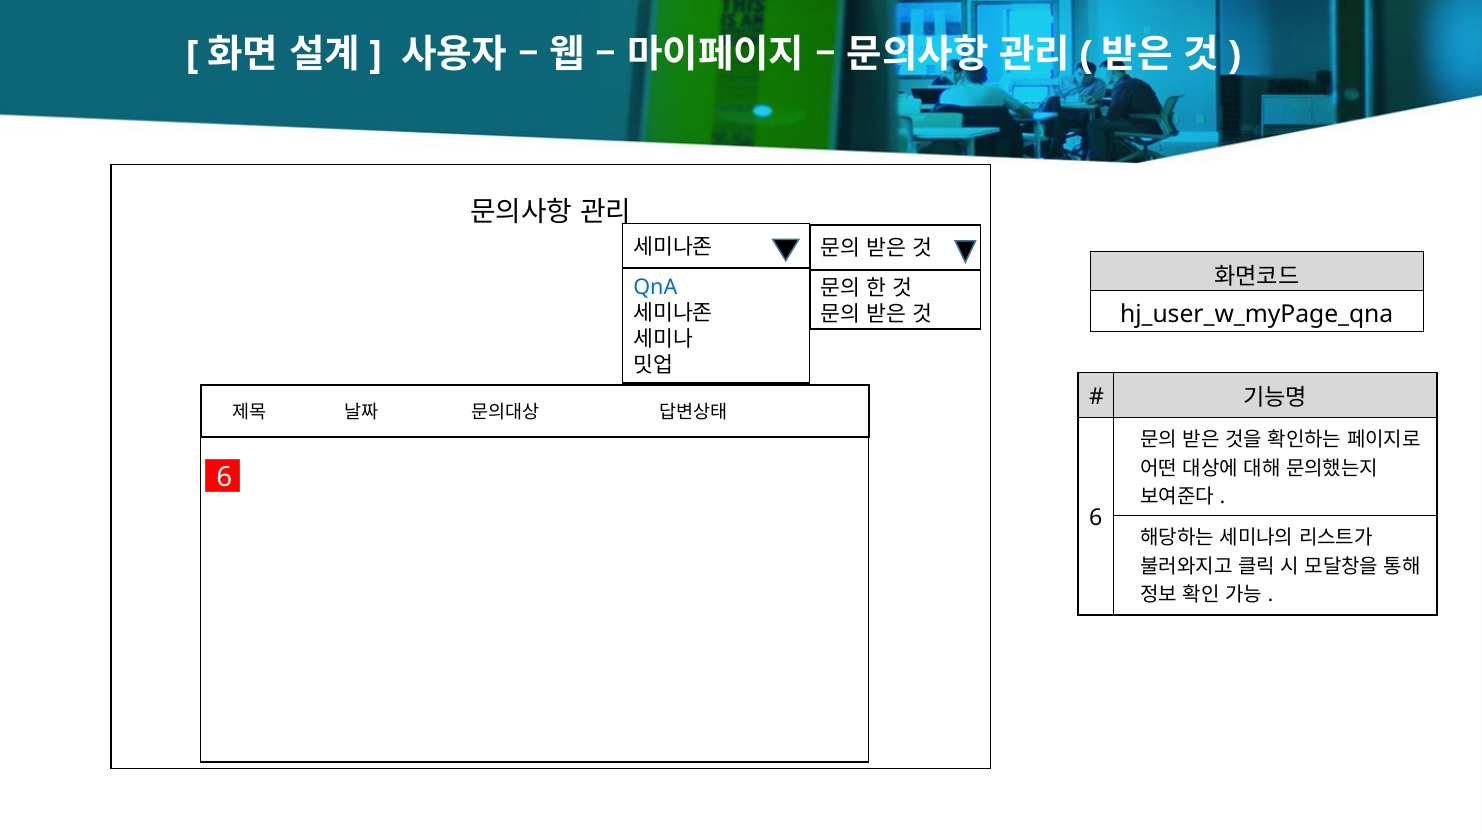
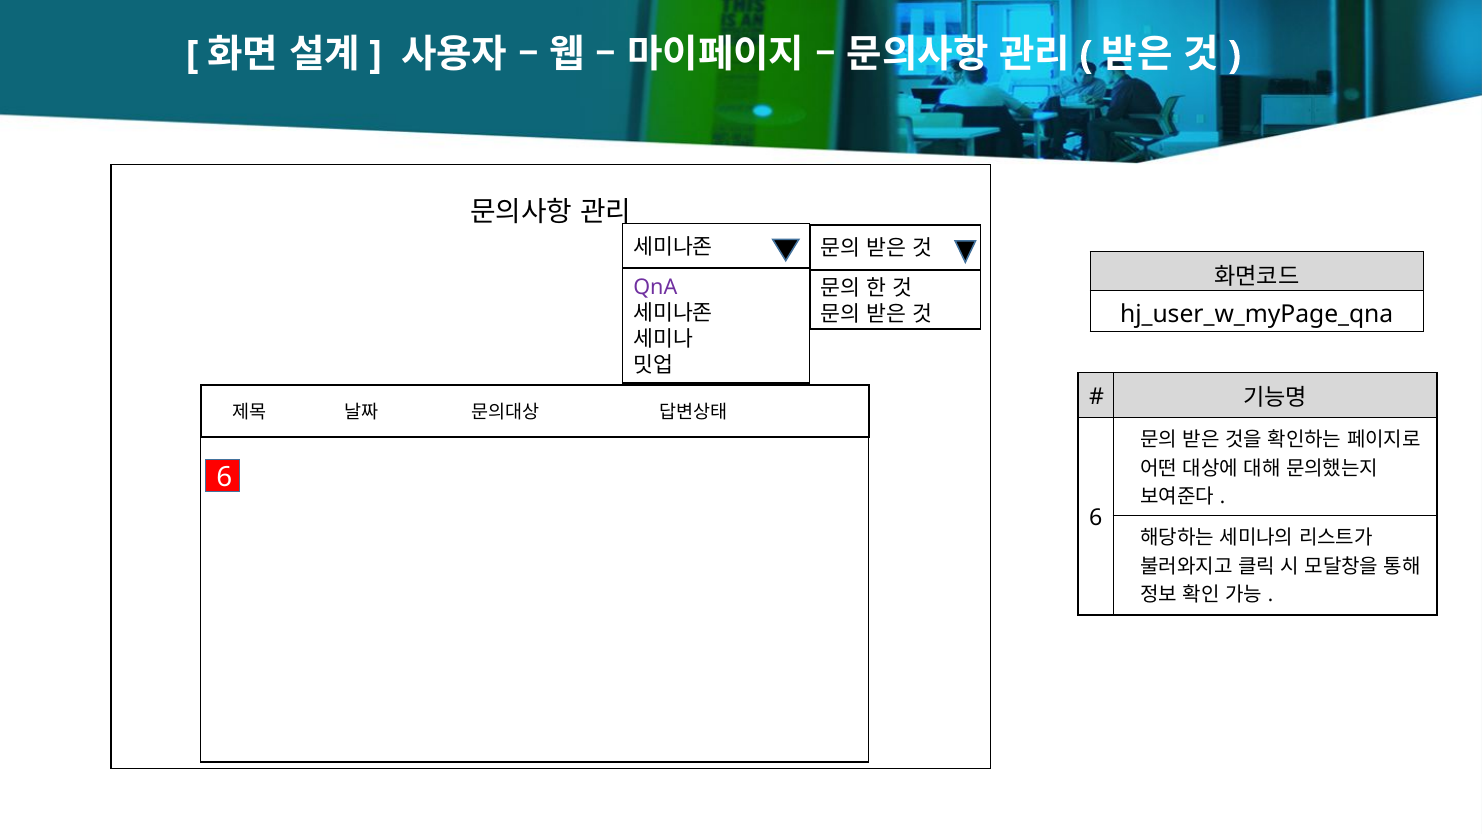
QnA colour: blue -> purple
